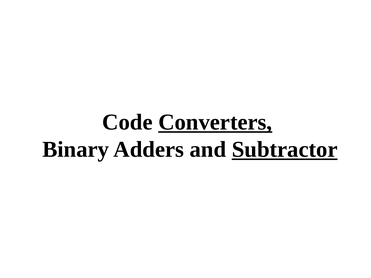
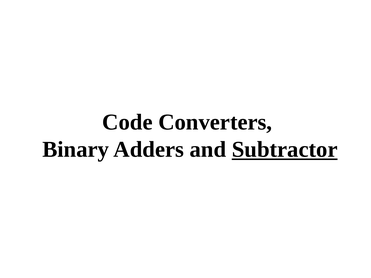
Converters underline: present -> none
